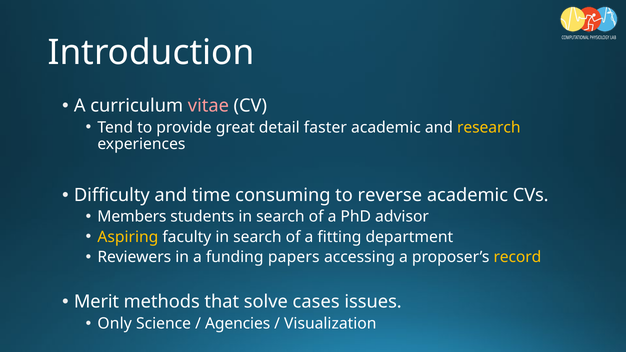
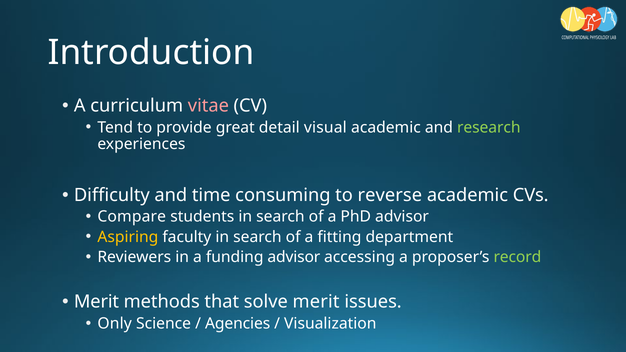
faster: faster -> visual
research colour: yellow -> light green
Members: Members -> Compare
funding papers: papers -> advisor
record colour: yellow -> light green
solve cases: cases -> merit
